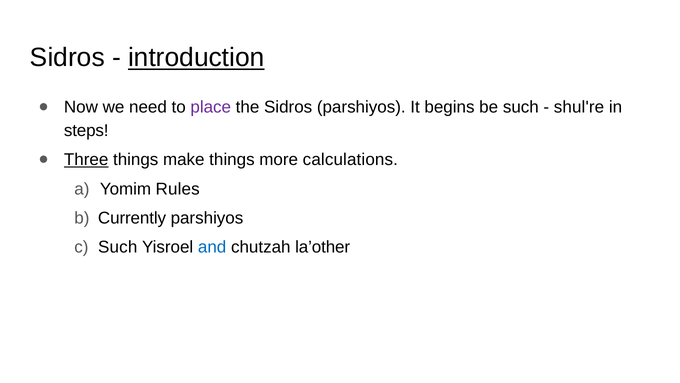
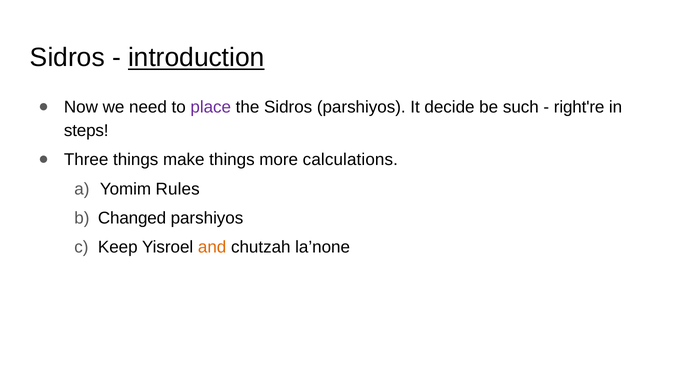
begins: begins -> decide
shul're: shul're -> right're
Three underline: present -> none
Currently: Currently -> Changed
Such at (118, 247): Such -> Keep
and colour: blue -> orange
la’other: la’other -> la’none
